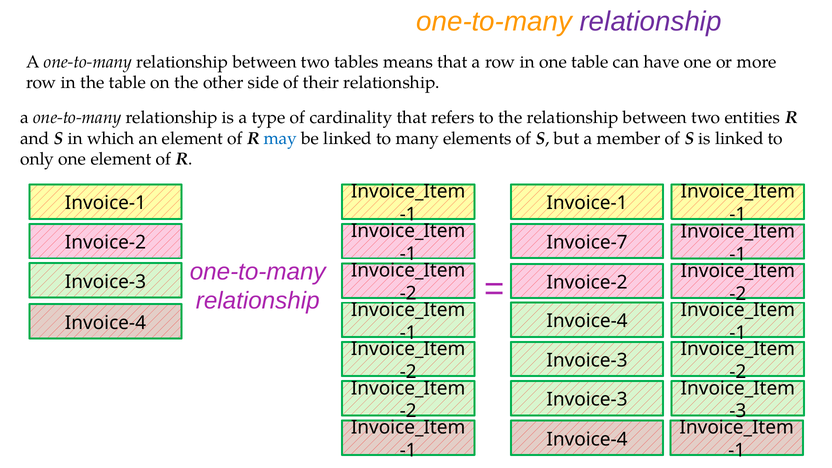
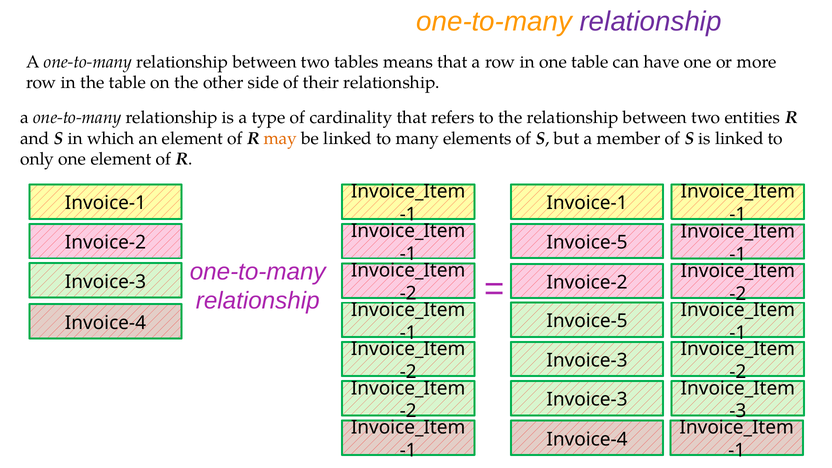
may colour: blue -> orange
Invoice-7 at (587, 242): Invoice-7 -> Invoice-5
Invoice-4 at (587, 321): Invoice-4 -> Invoice-5
